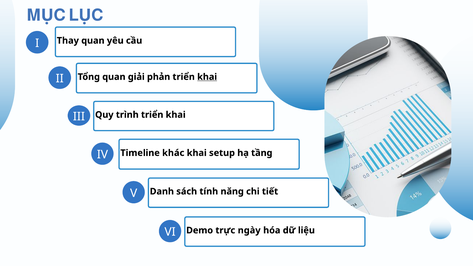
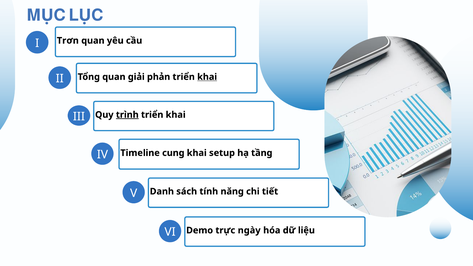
Thay: Thay -> Trơn
trình underline: none -> present
khác: khác -> cung
